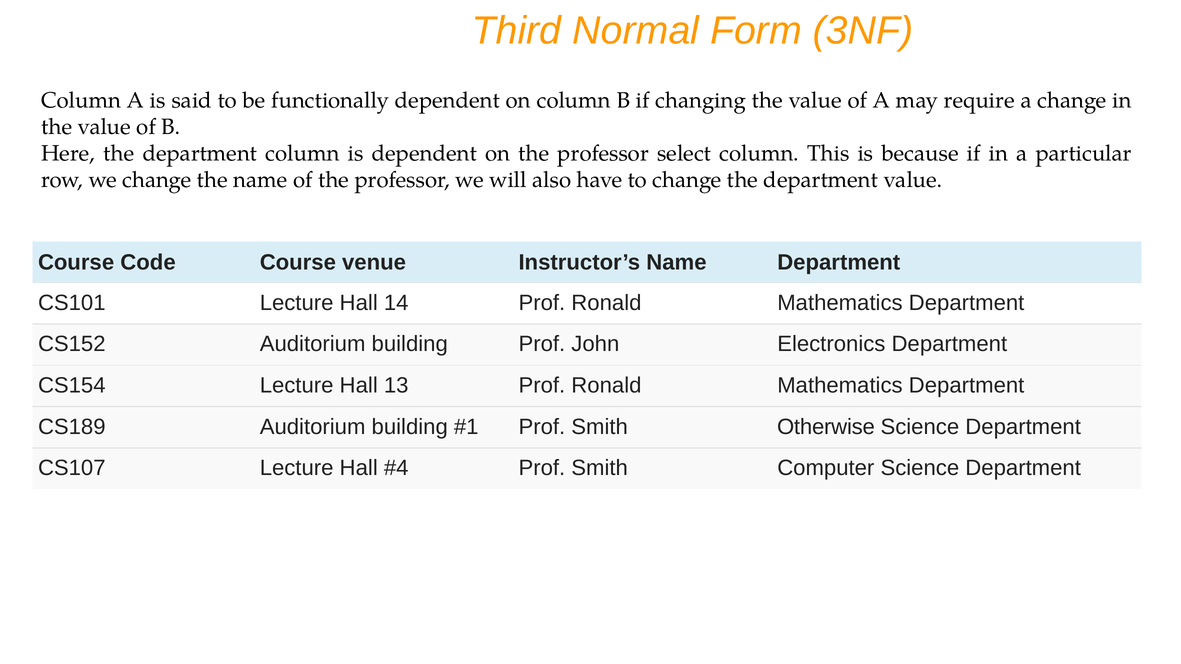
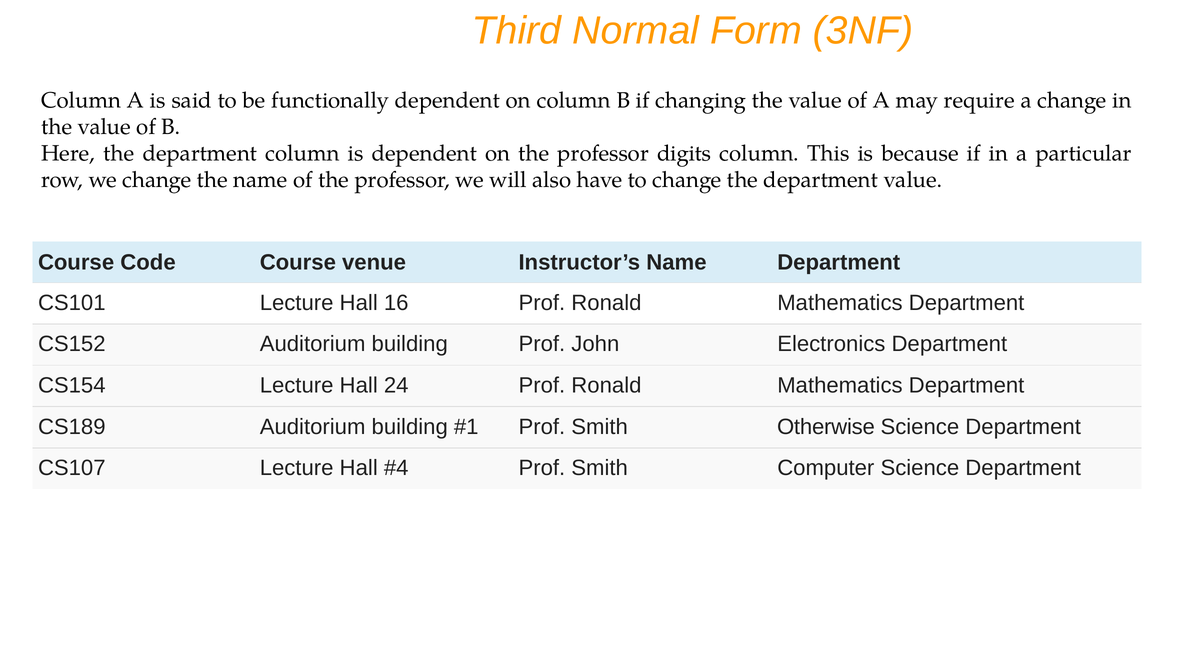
select: select -> digits
14: 14 -> 16
13: 13 -> 24
